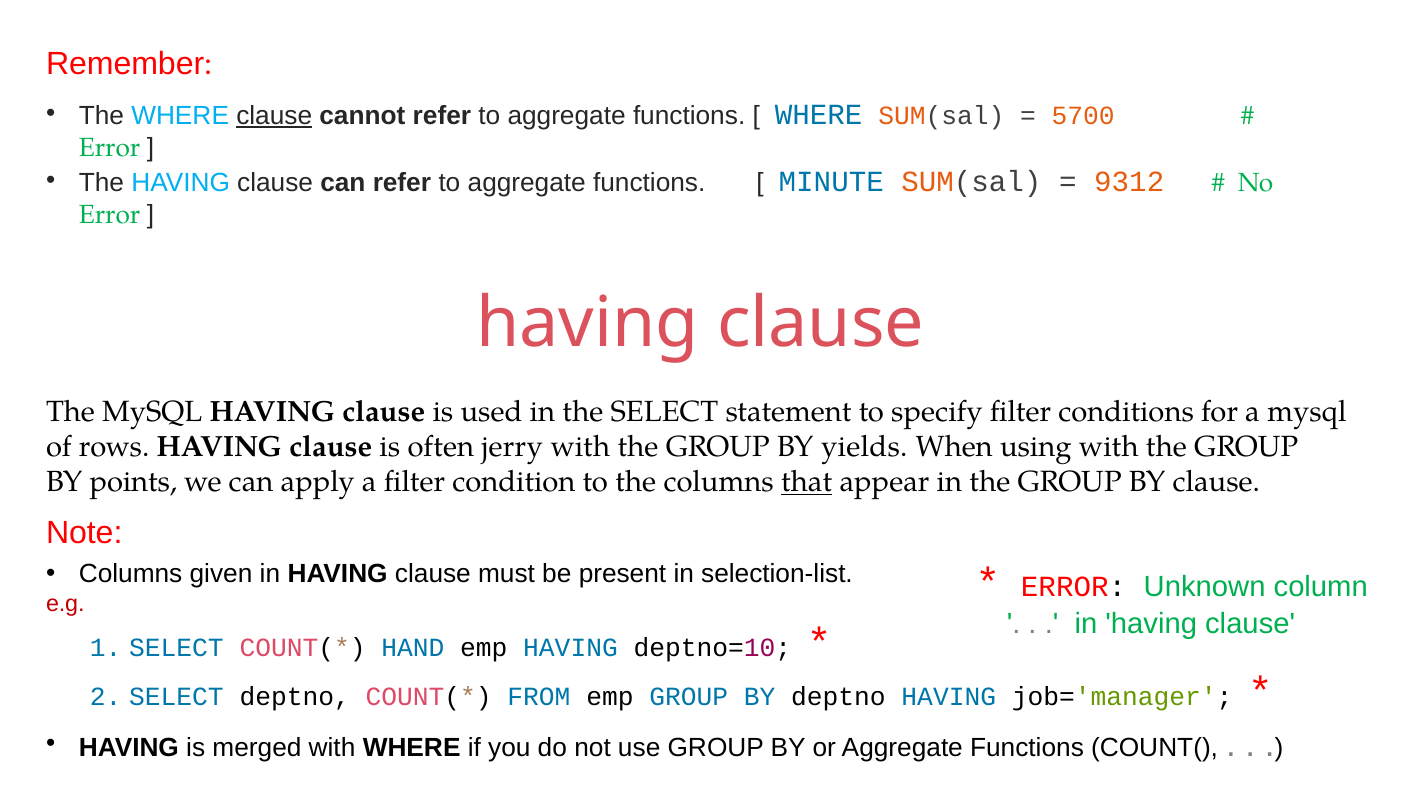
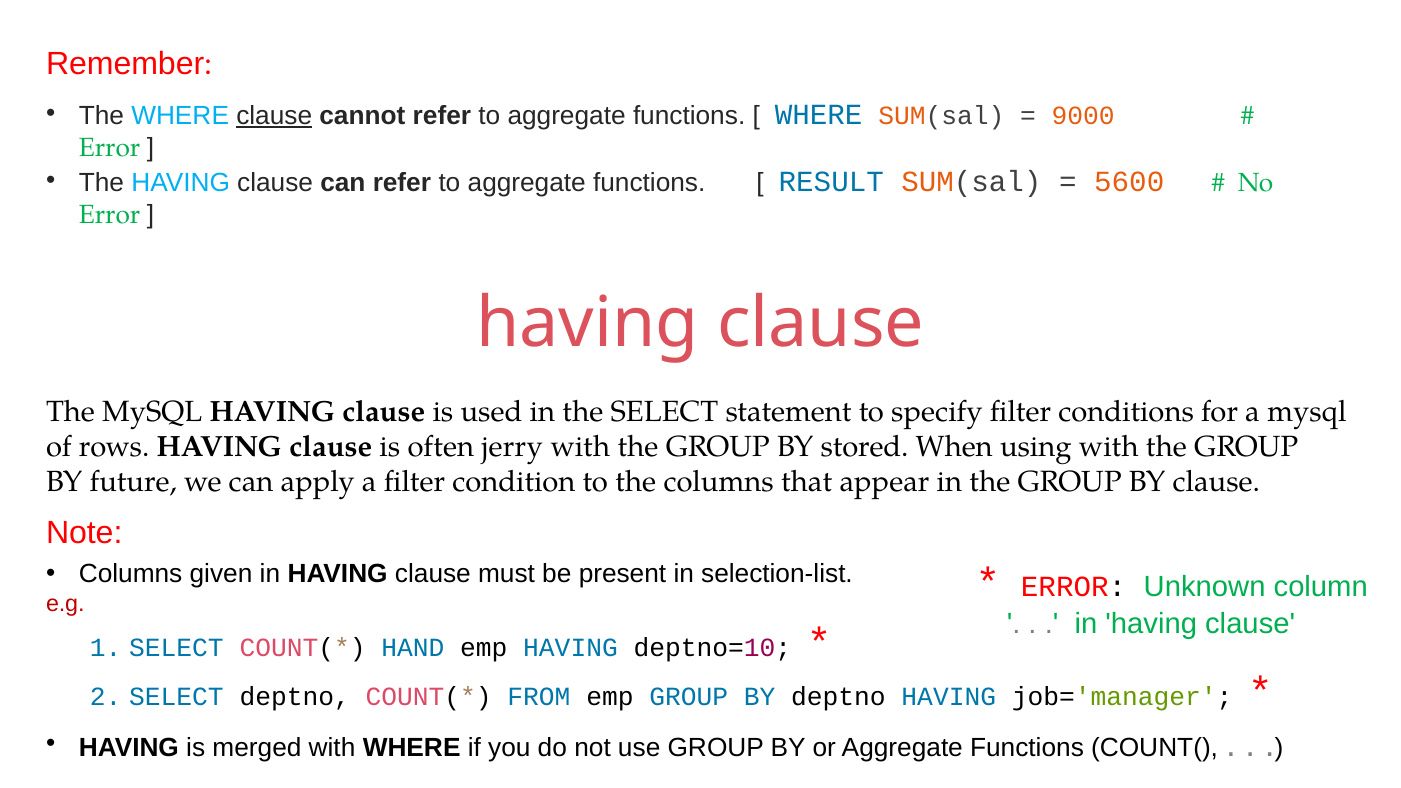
5700: 5700 -> 9000
MINUTE: MINUTE -> RESULT
9312: 9312 -> 5600
yields: yields -> stored
points: points -> future
that underline: present -> none
